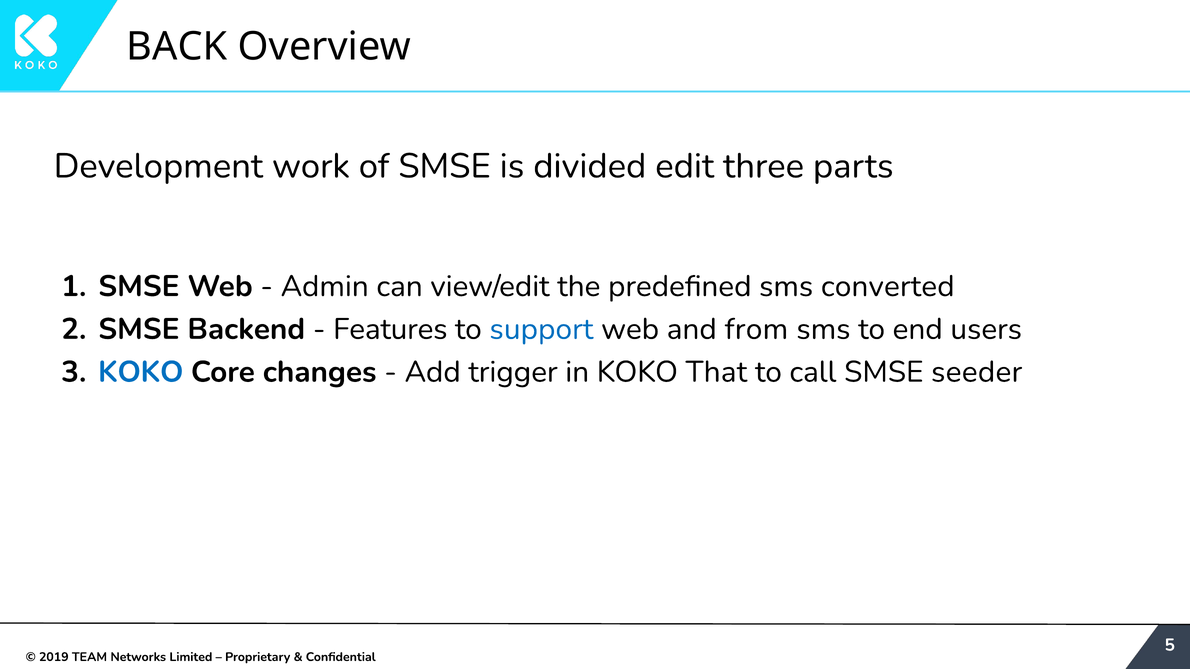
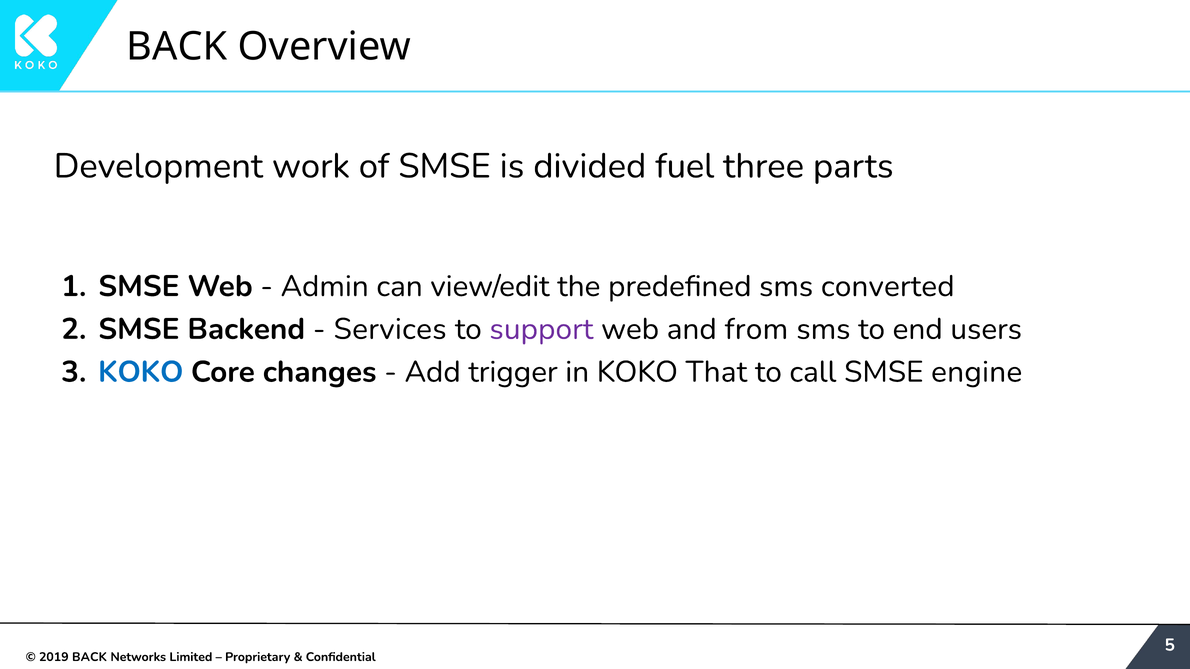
edit: edit -> fuel
Features: Features -> Services
support colour: blue -> purple
seeder: seeder -> engine
TEAM at (89, 657): TEAM -> BACK
